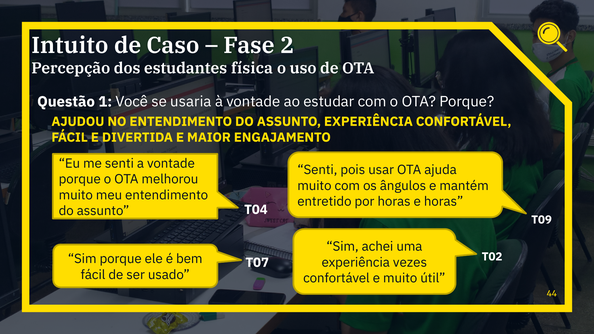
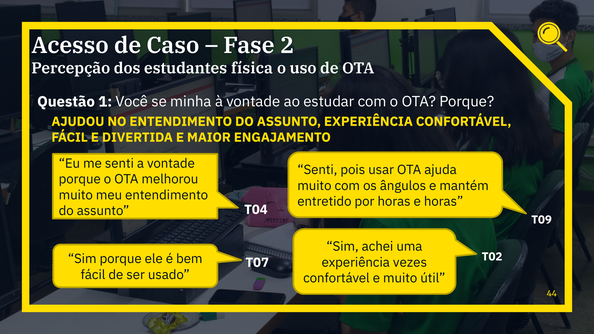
Intuito: Intuito -> Acesso
usaria: usaria -> minha
